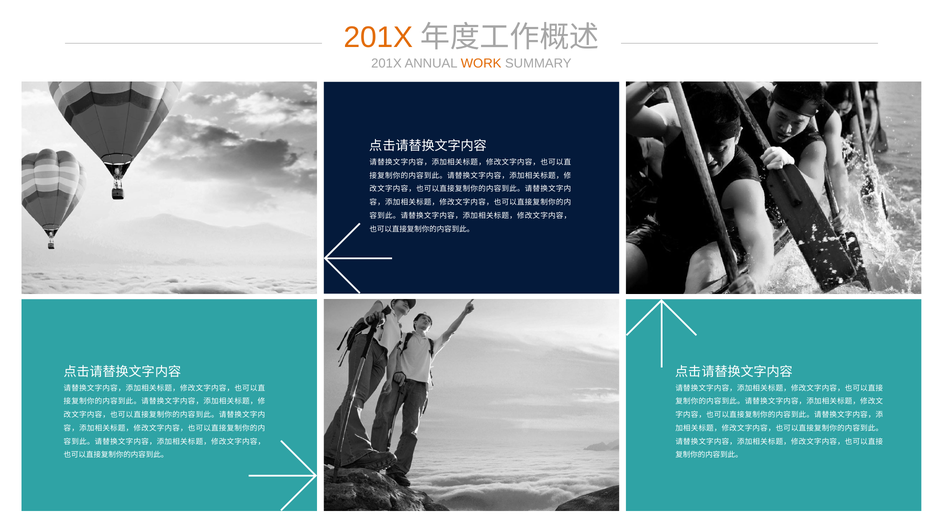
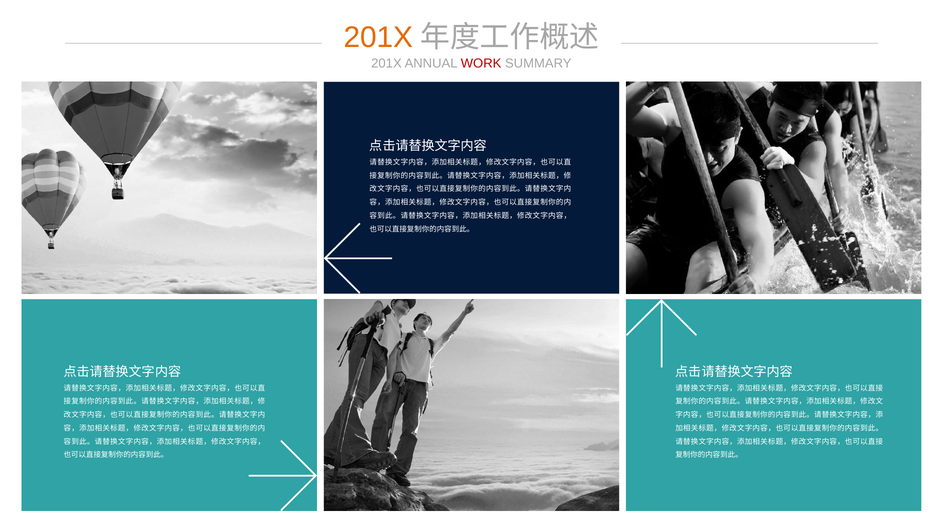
WORK colour: orange -> red
